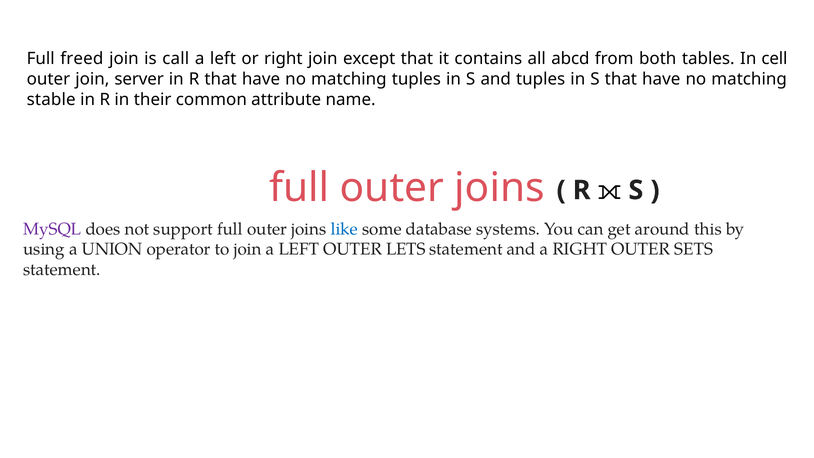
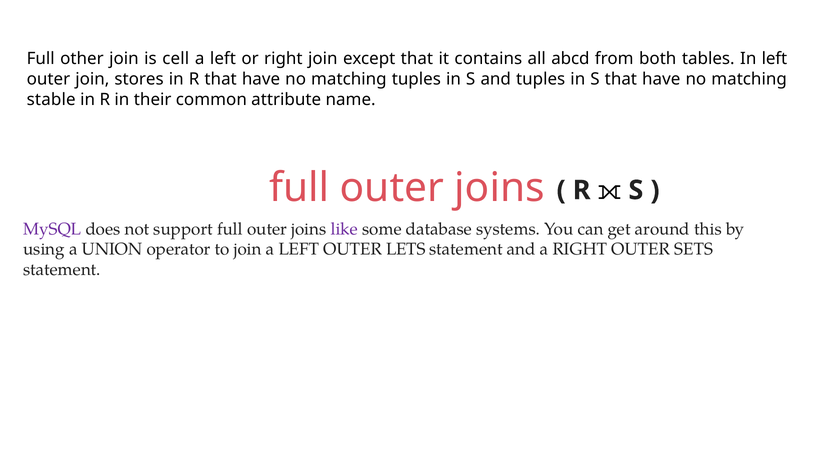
freed: freed -> other
call: call -> cell
In cell: cell -> left
server: server -> stores
like colour: blue -> purple
